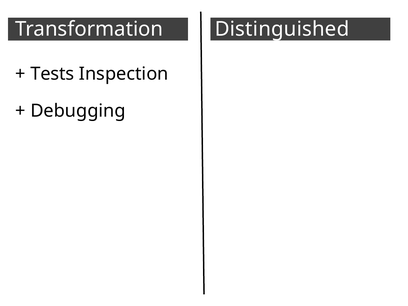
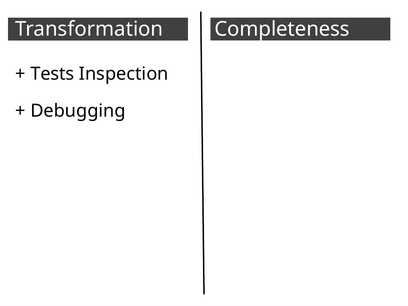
Distinguished: Distinguished -> Completeness
